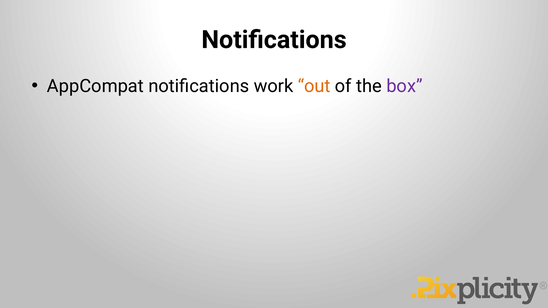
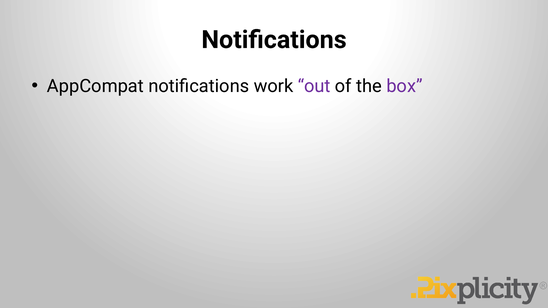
out colour: orange -> purple
